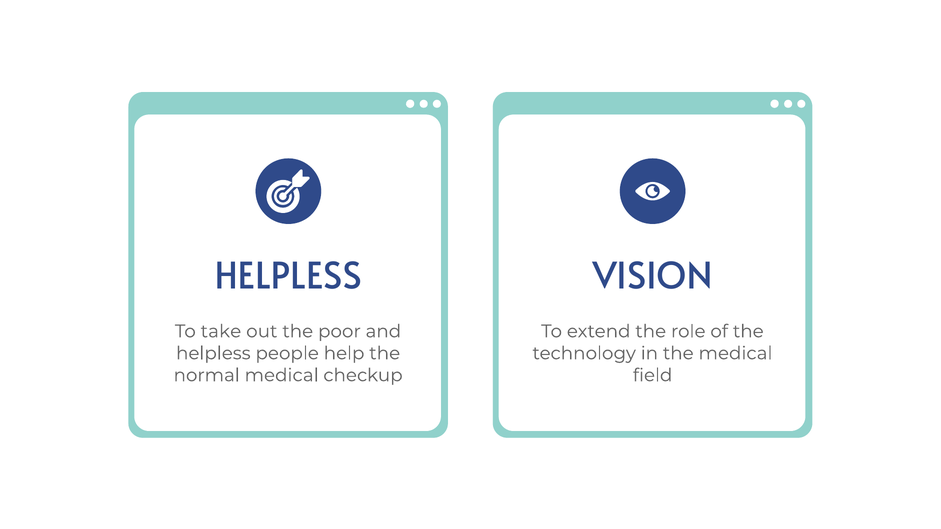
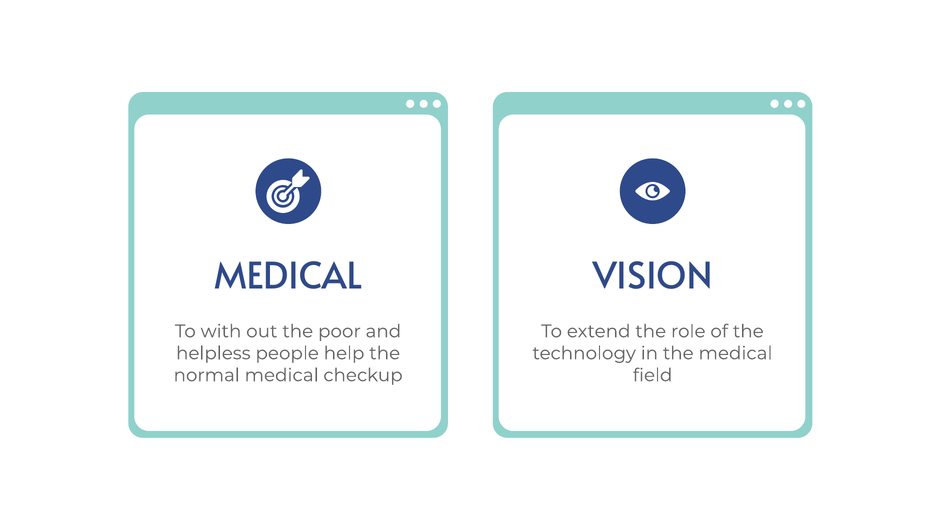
HELPLESS at (288, 277): HELPLESS -> MEDICAL
take: take -> with
